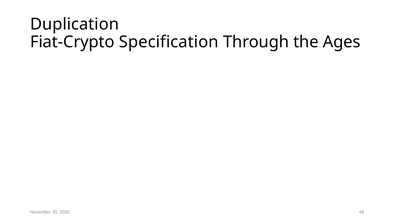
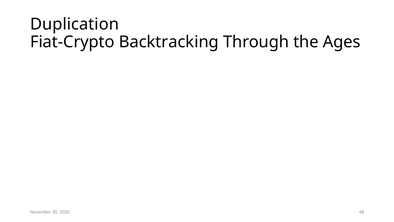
Specification: Specification -> Backtracking
